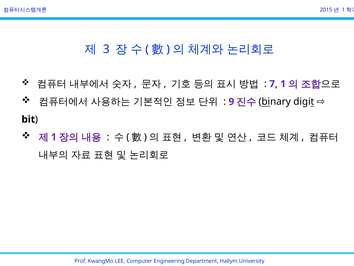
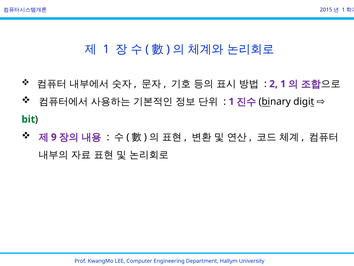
3 at (106, 49): 3 -> 1
7: 7 -> 2
9 at (231, 101): 9 -> 1
bit colour: black -> green
1 at (54, 137): 1 -> 9
